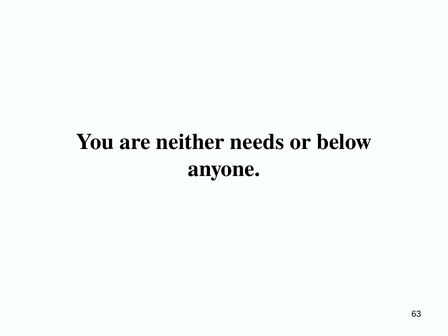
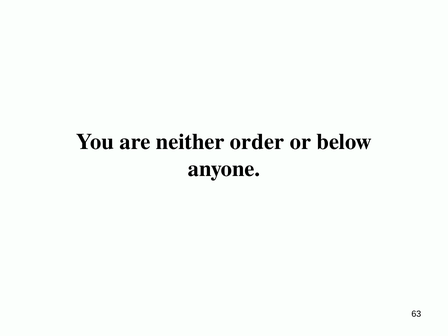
needs: needs -> order
